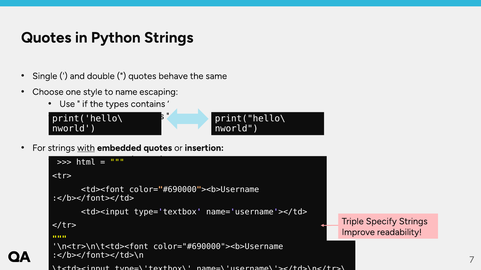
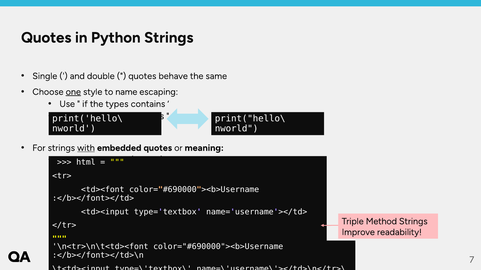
one underline: none -> present
insertion: insertion -> meaning
Specify: Specify -> Method
